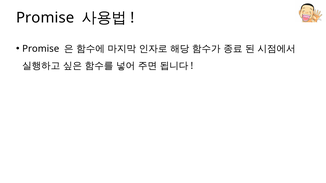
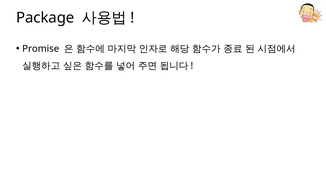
Promise at (45, 18): Promise -> Package
